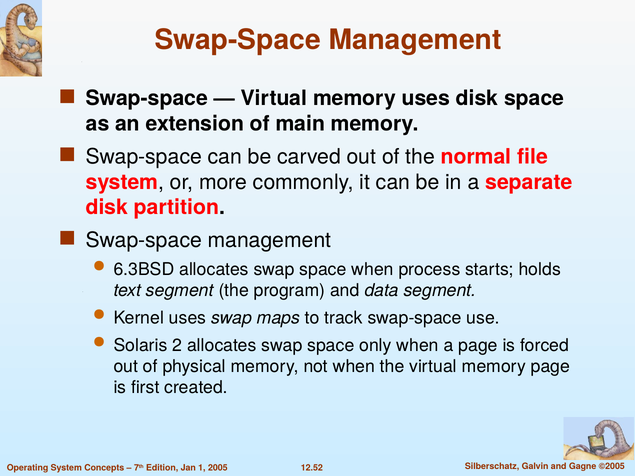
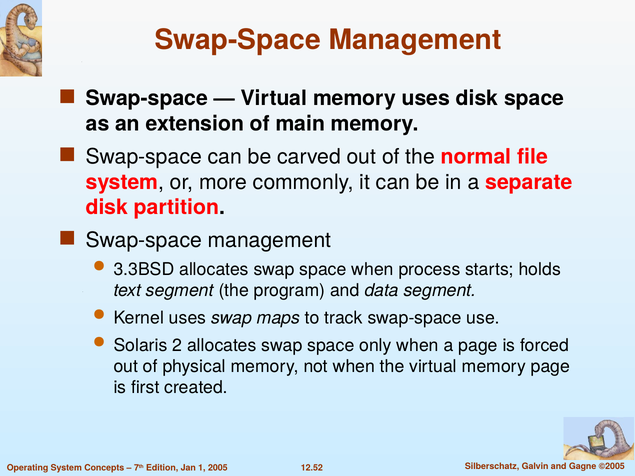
6.3BSD: 6.3BSD -> 3.3BSD
